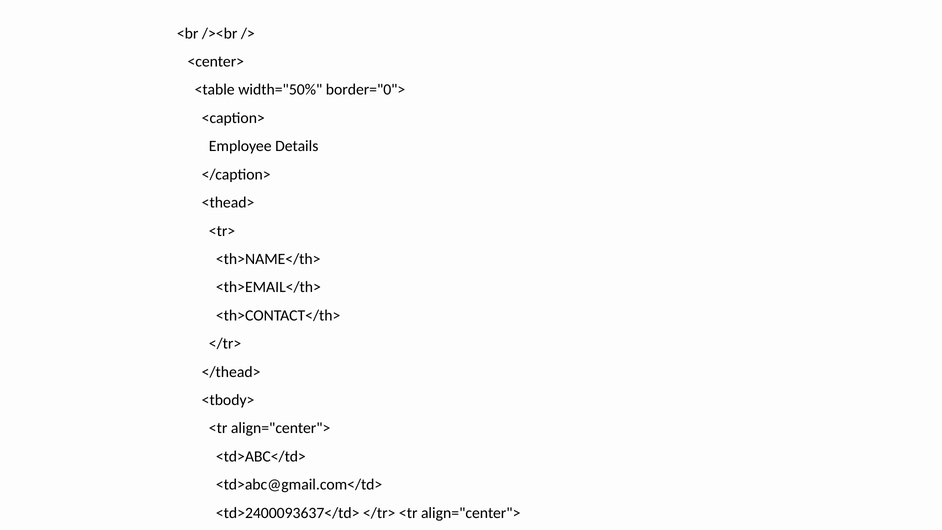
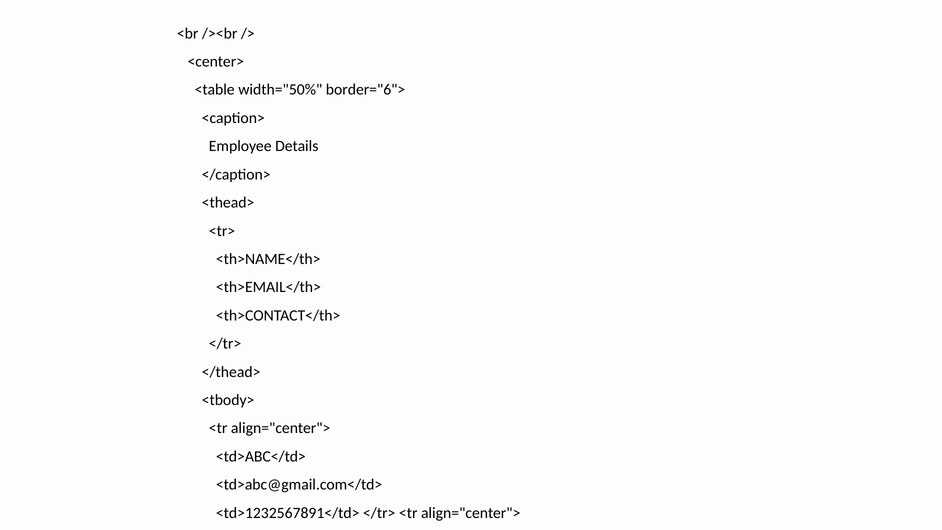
border="0">: border="0"> -> border="6">
<td>2400093637</td>: <td>2400093637</td> -> <td>1232567891</td>
